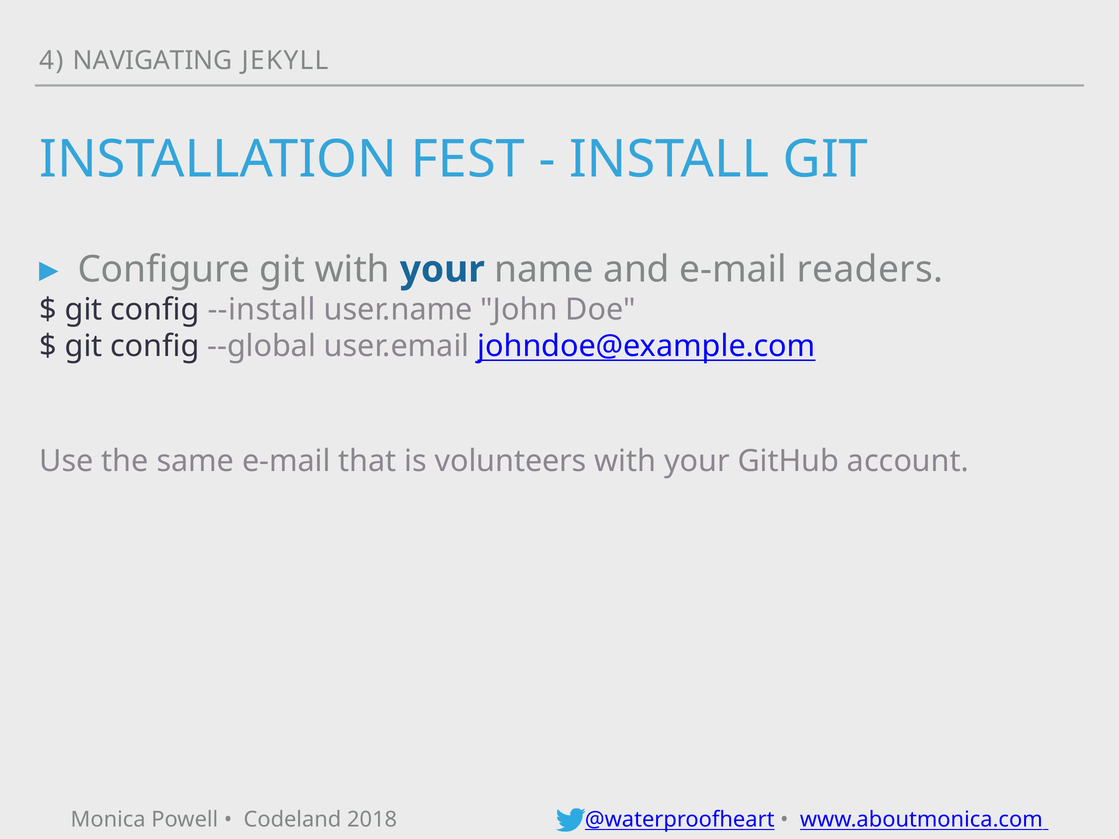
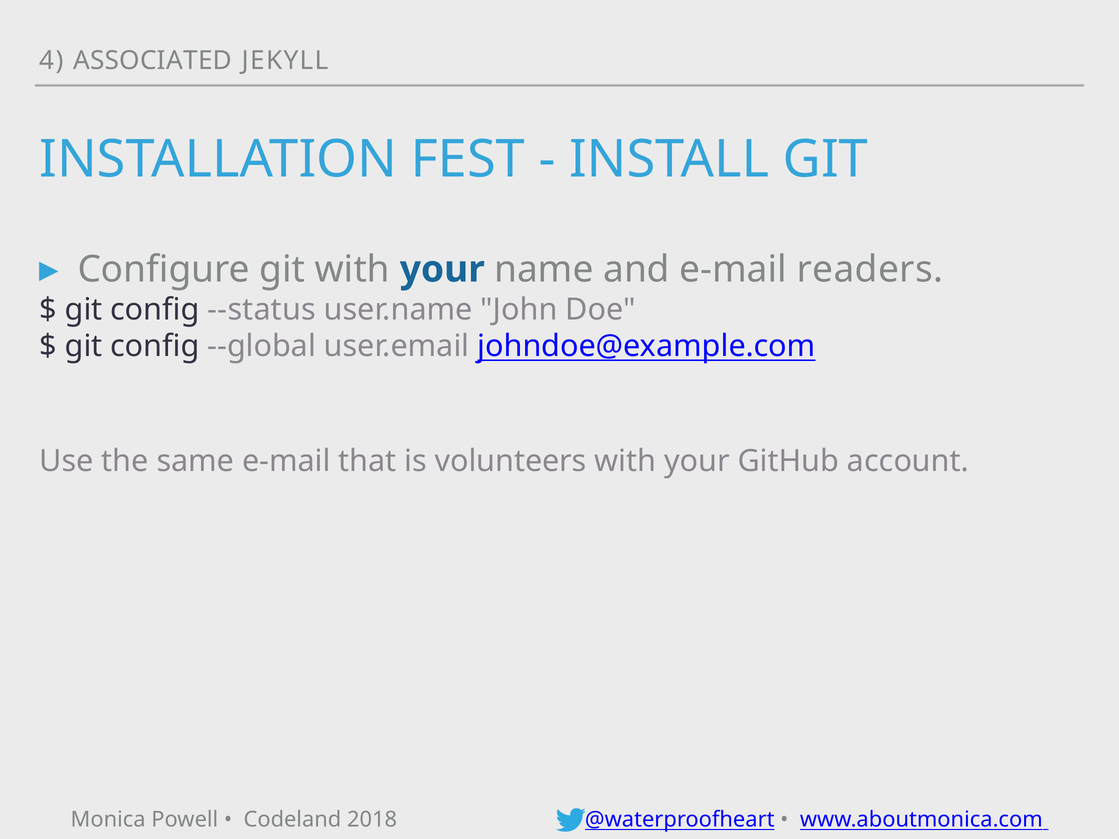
NAVIGATING: NAVIGATING -> ASSOCIATED
--install: --install -> --status
